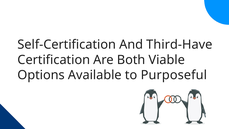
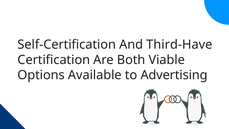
Purposeful: Purposeful -> Advertising
